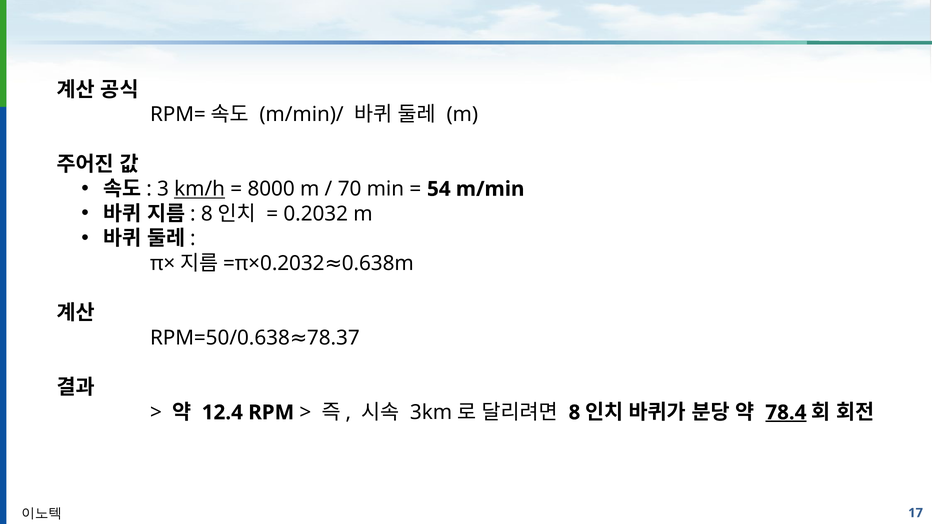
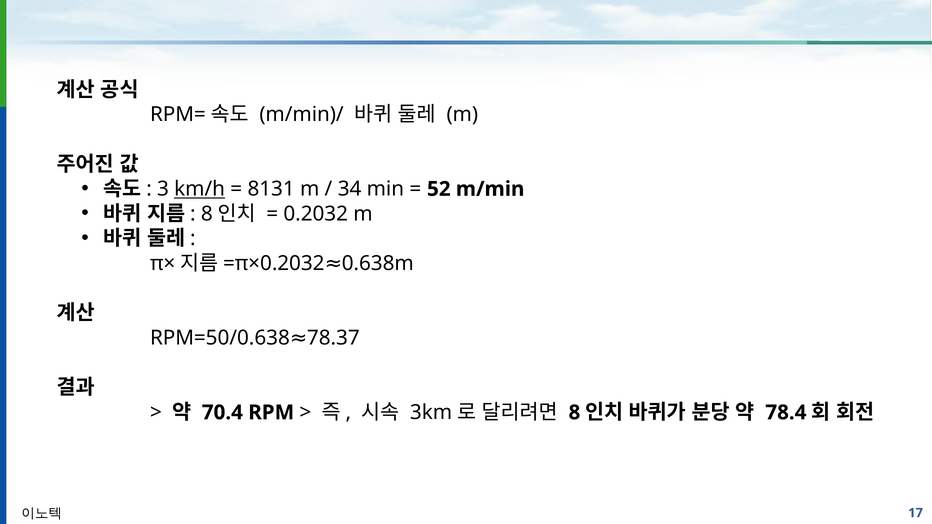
8000: 8000 -> 8131
70: 70 -> 34
54: 54 -> 52
12.4: 12.4 -> 70.4
78.4 underline: present -> none
